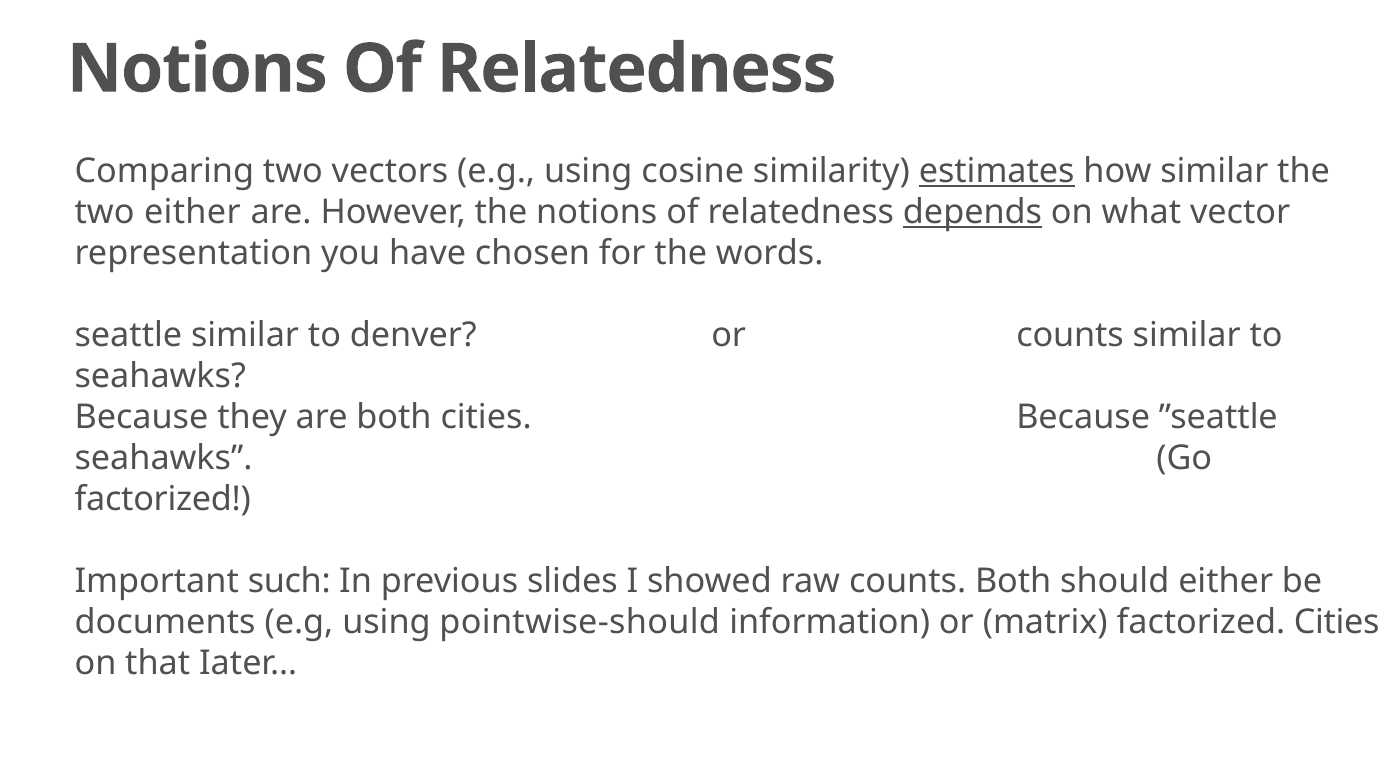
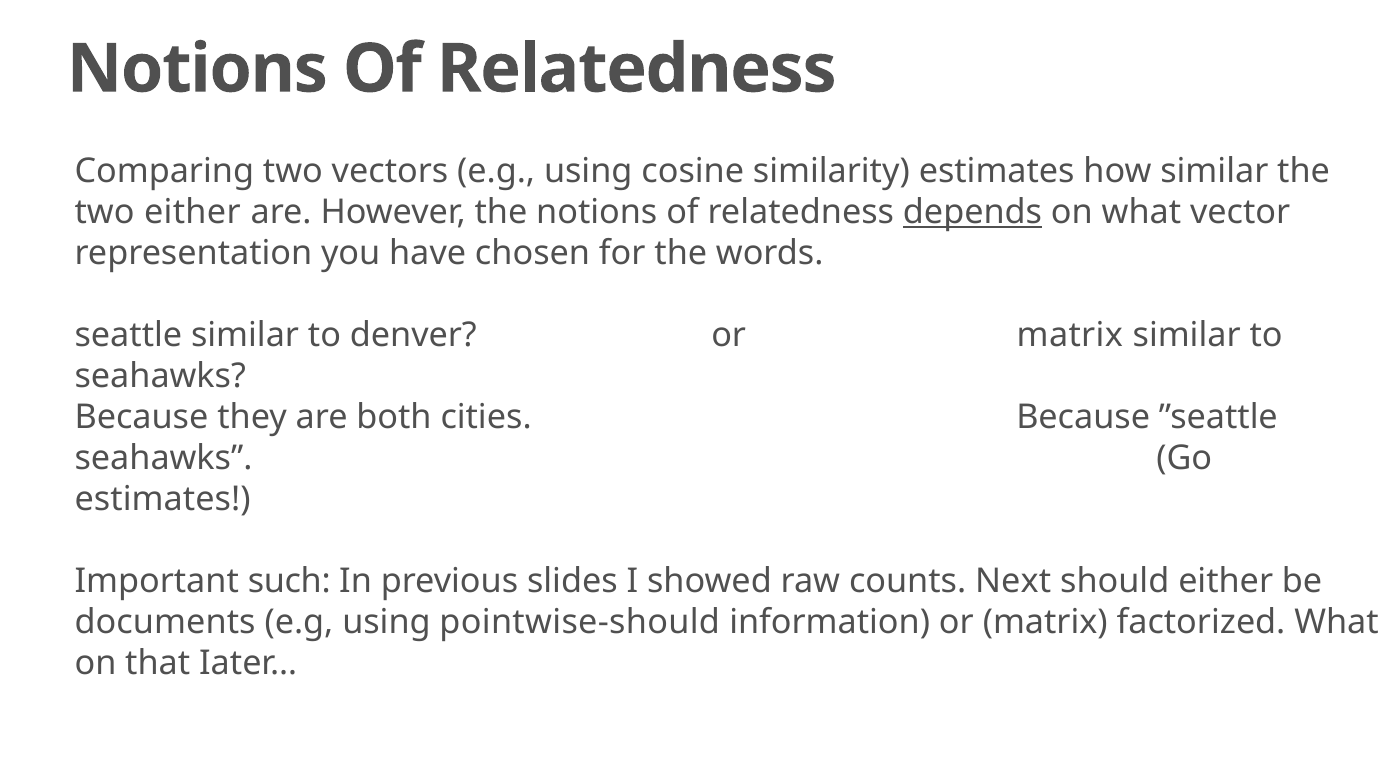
estimates at (997, 171) underline: present -> none
denver or counts: counts -> matrix
factorized at (163, 499): factorized -> estimates
counts Both: Both -> Next
factorized Cities: Cities -> What
